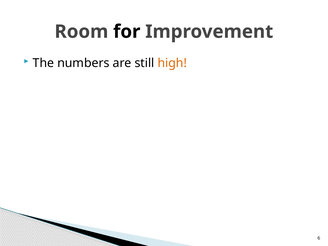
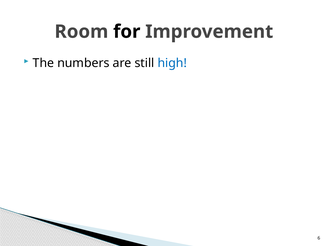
high colour: orange -> blue
